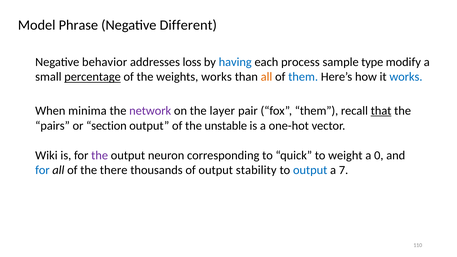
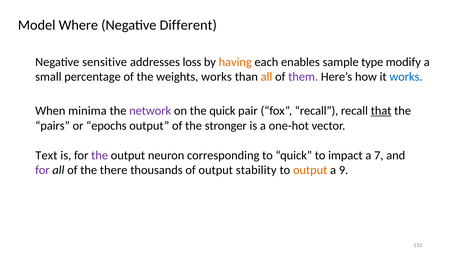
Phrase: Phrase -> Where
behavior: behavior -> sensitive
having colour: blue -> orange
process: process -> enables
percentage underline: present -> none
them at (303, 77) colour: blue -> purple
the layer: layer -> quick
fox them: them -> recall
section: section -> epochs
unstable: unstable -> stronger
Wiki: Wiki -> Text
weight: weight -> impact
0: 0 -> 7
for at (42, 170) colour: blue -> purple
output at (310, 170) colour: blue -> orange
7: 7 -> 9
